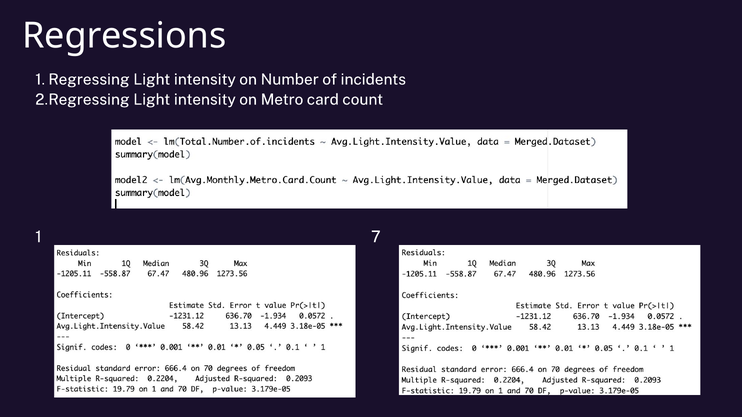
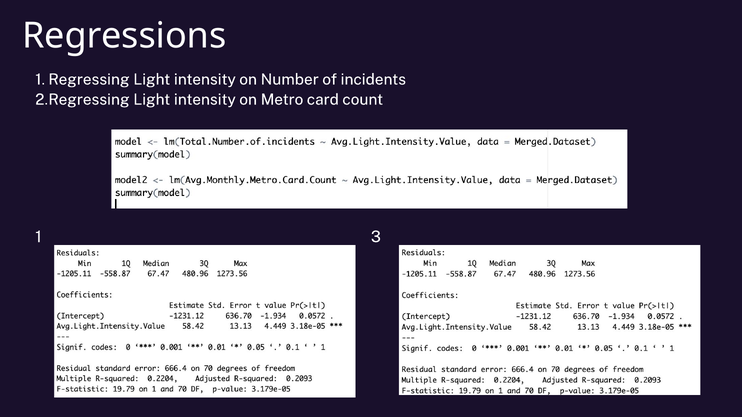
7: 7 -> 3
